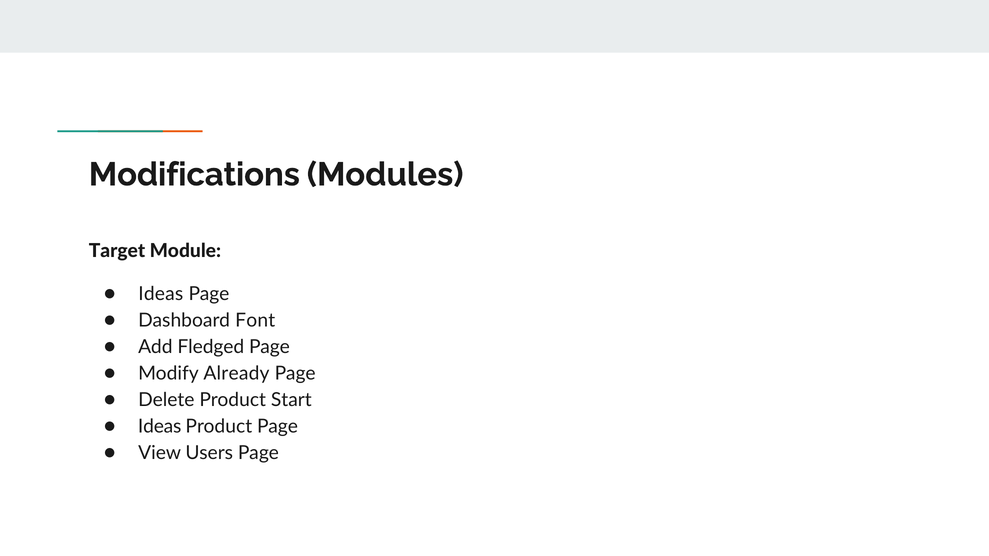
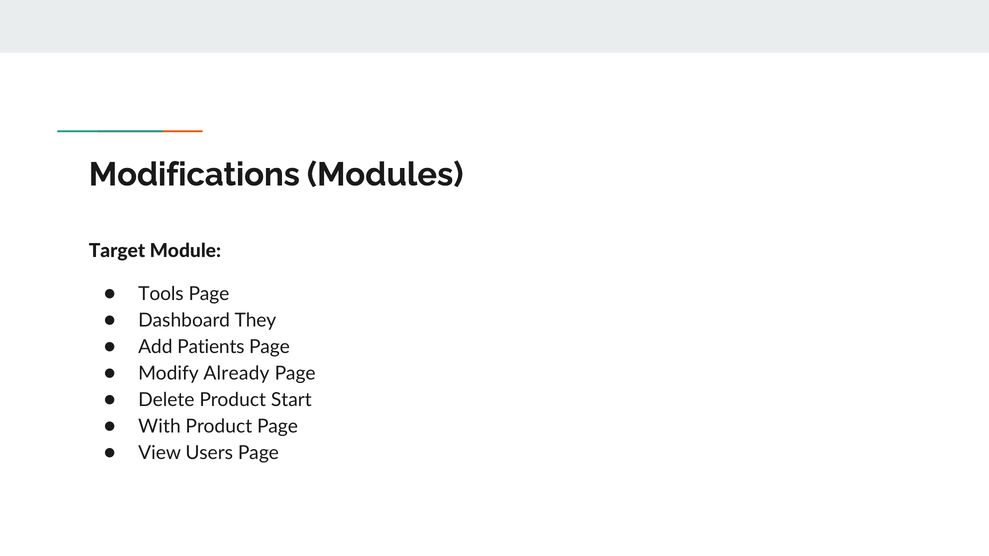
Ideas at (161, 294): Ideas -> Tools
Font: Font -> They
Fledged: Fledged -> Patients
Ideas at (160, 427): Ideas -> With
